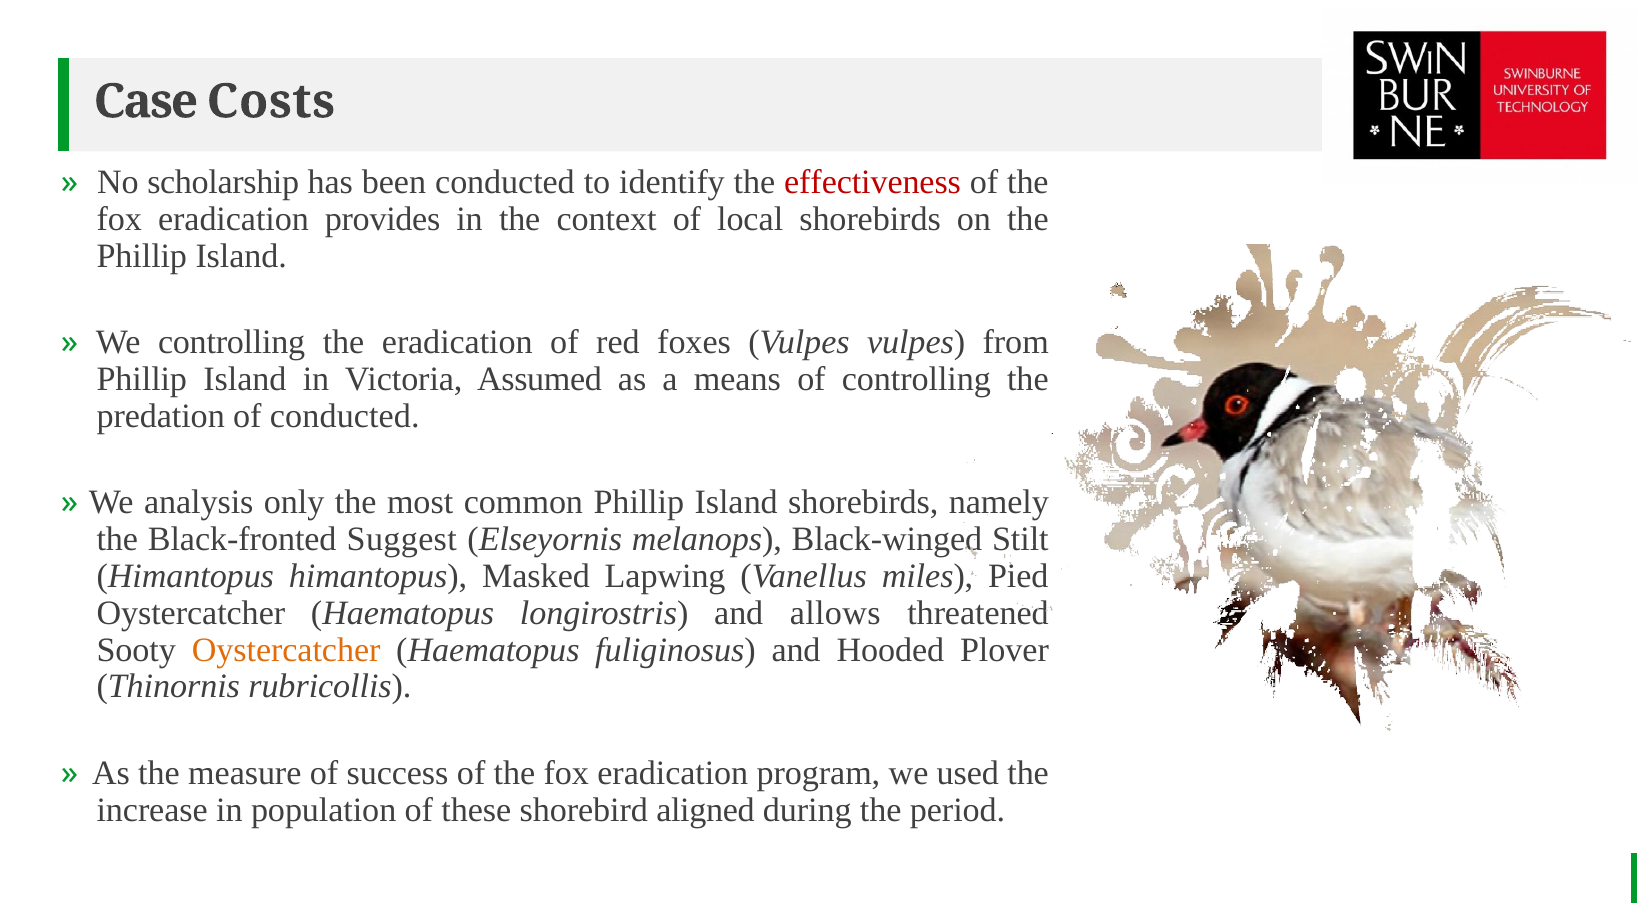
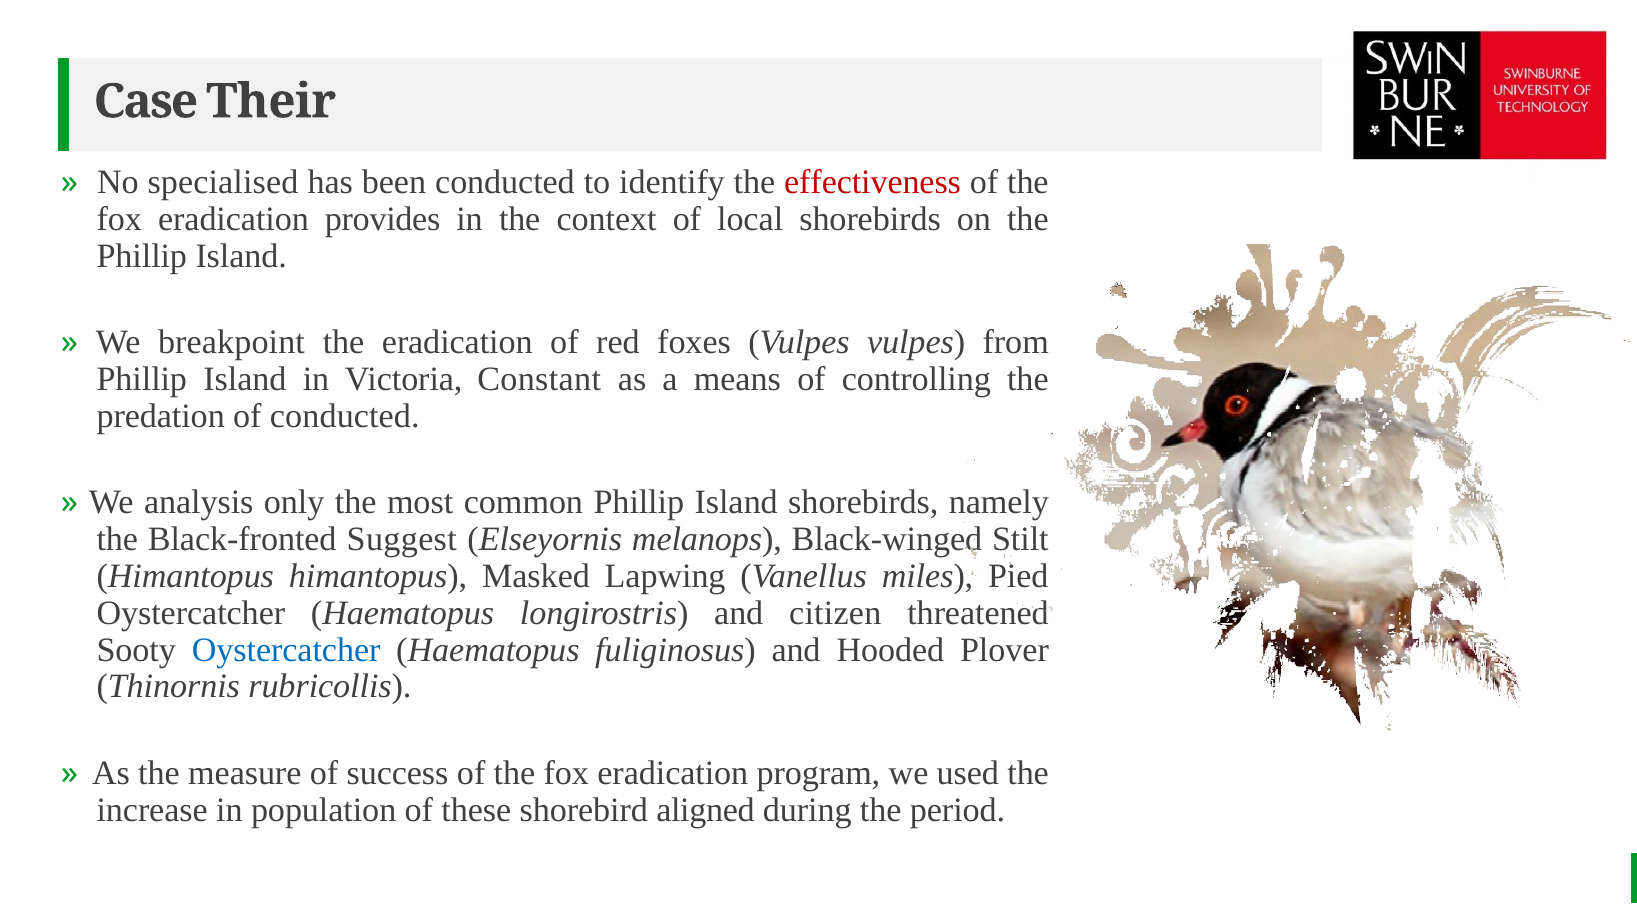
Costs: Costs -> Their
scholarship: scholarship -> specialised
We controlling: controlling -> breakpoint
Assumed: Assumed -> Constant
allows: allows -> citizen
Oystercatcher at (286, 650) colour: orange -> blue
